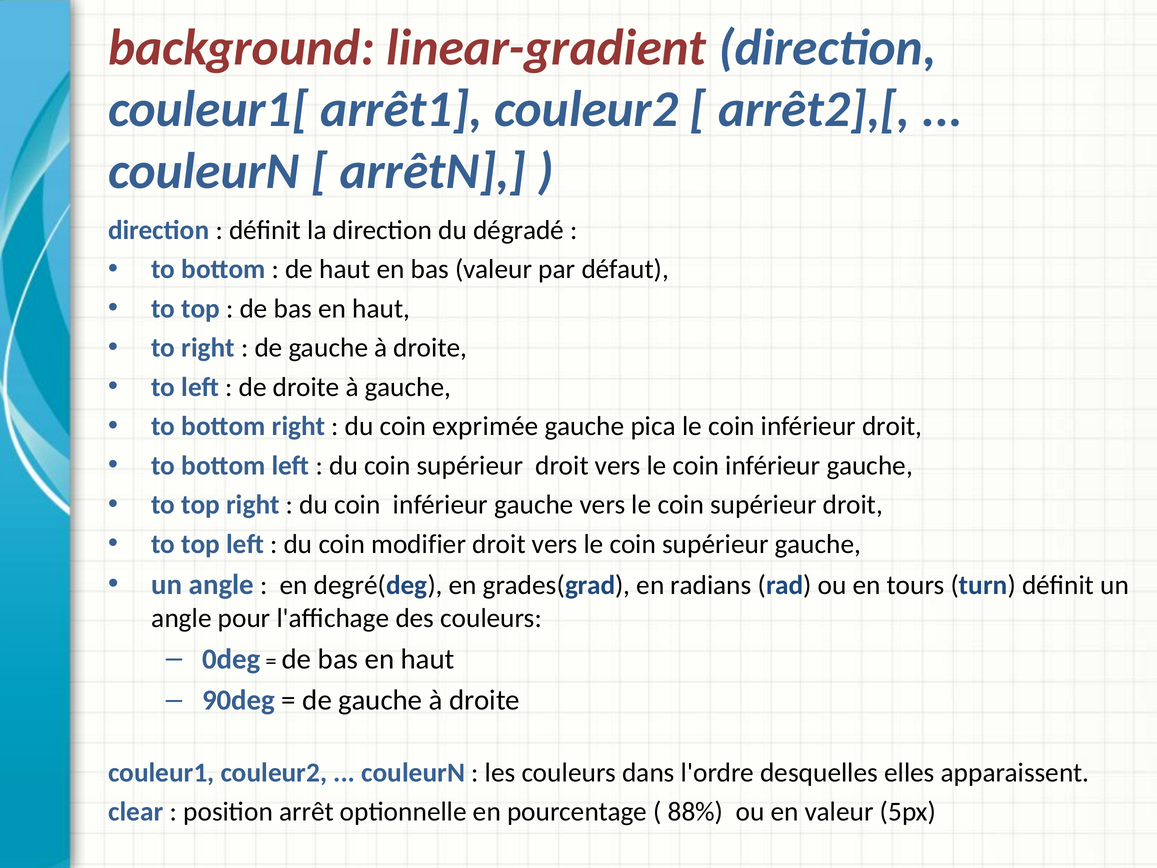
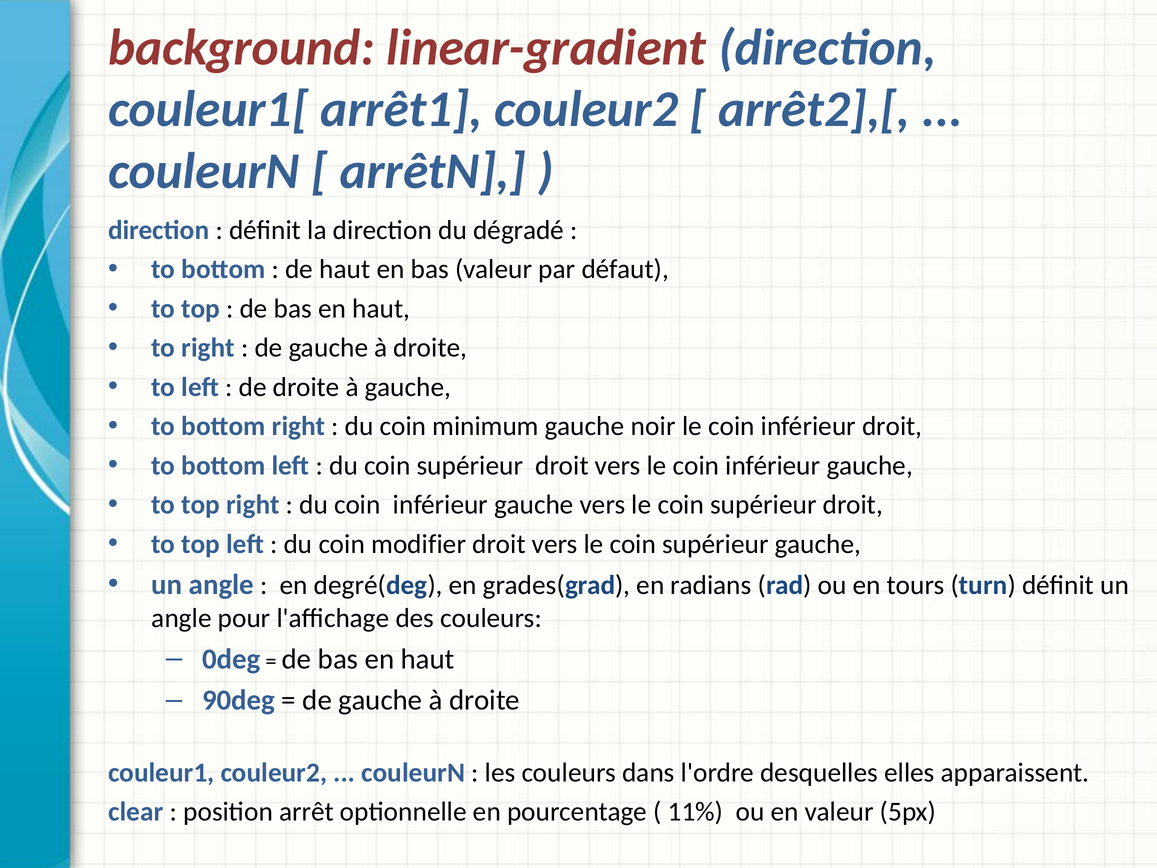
exprimée: exprimée -> minimum
pica: pica -> noir
88%: 88% -> 11%
